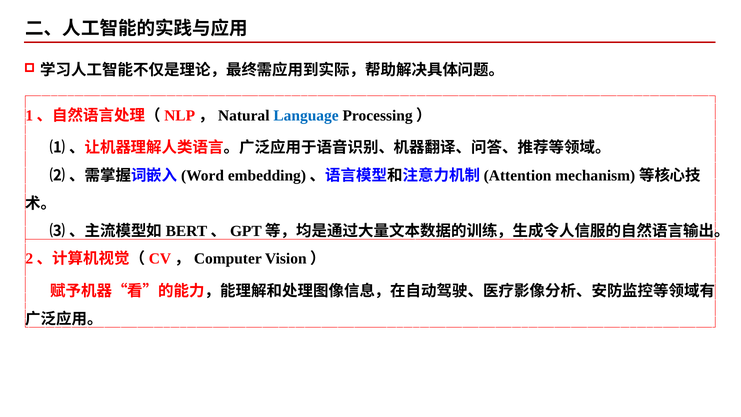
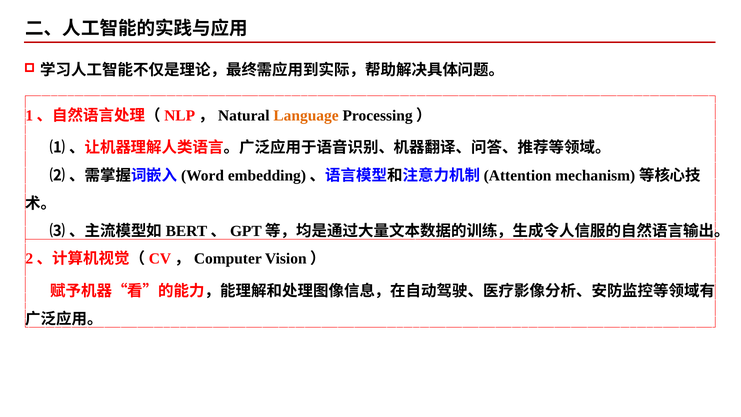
Language colour: blue -> orange
